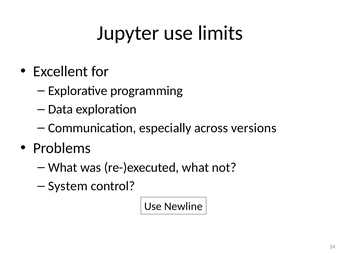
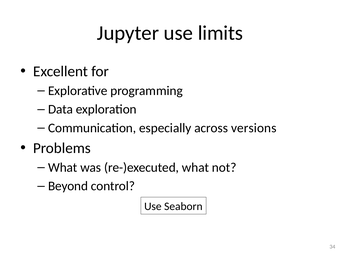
System: System -> Beyond
Newline: Newline -> Seaborn
